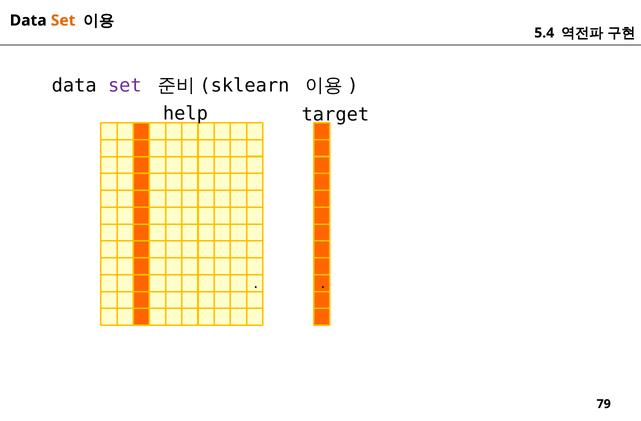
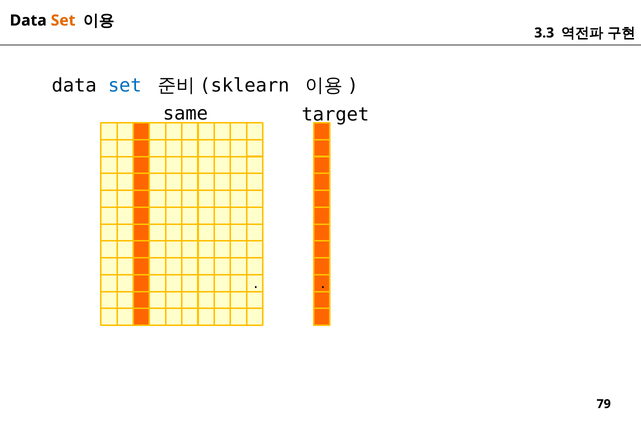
5.4: 5.4 -> 3.3
set at (125, 86) colour: purple -> blue
help: help -> same
